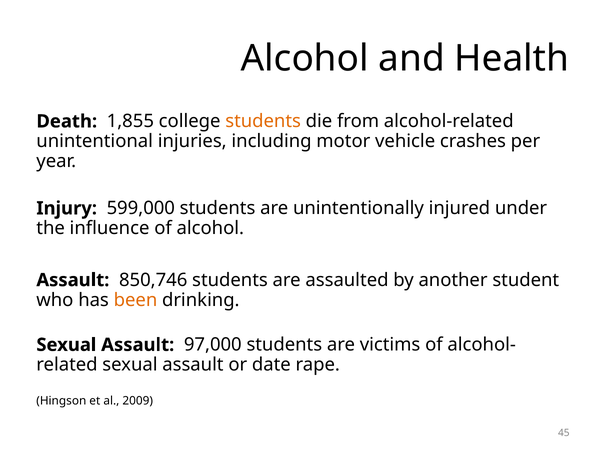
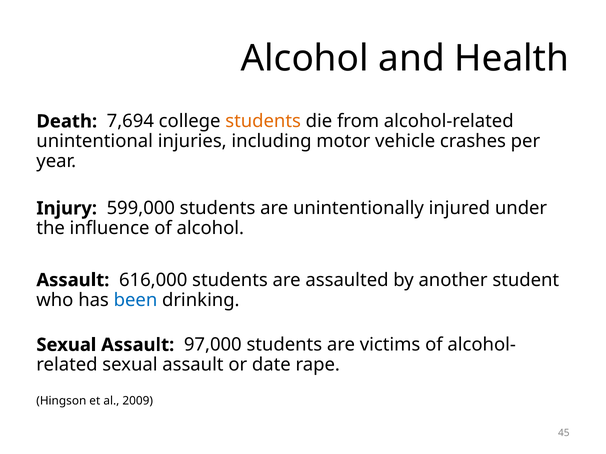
1,855: 1,855 -> 7,694
850,746: 850,746 -> 616,000
been colour: orange -> blue
